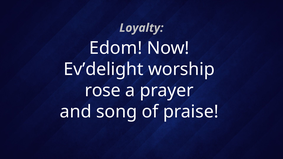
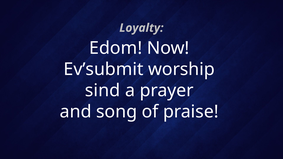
Ev’delight: Ev’delight -> Ev’submit
rose: rose -> sind
